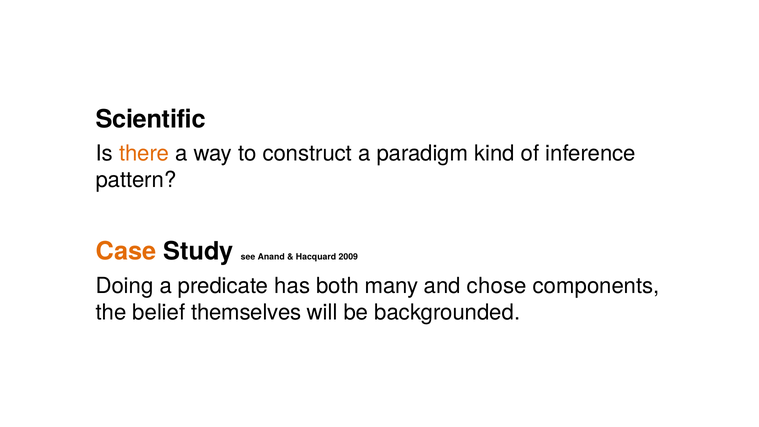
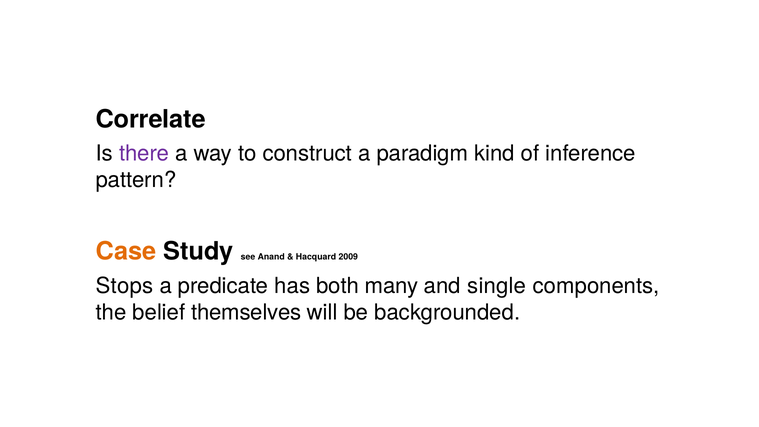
Scientific: Scientific -> Correlate
there colour: orange -> purple
Doing: Doing -> Stops
chose: chose -> single
